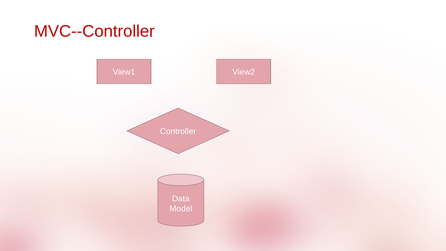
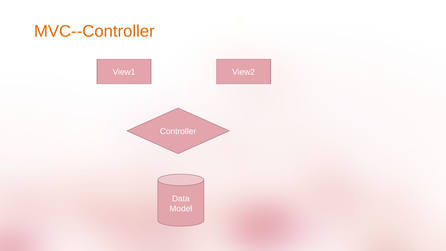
MVC--Controller colour: red -> orange
